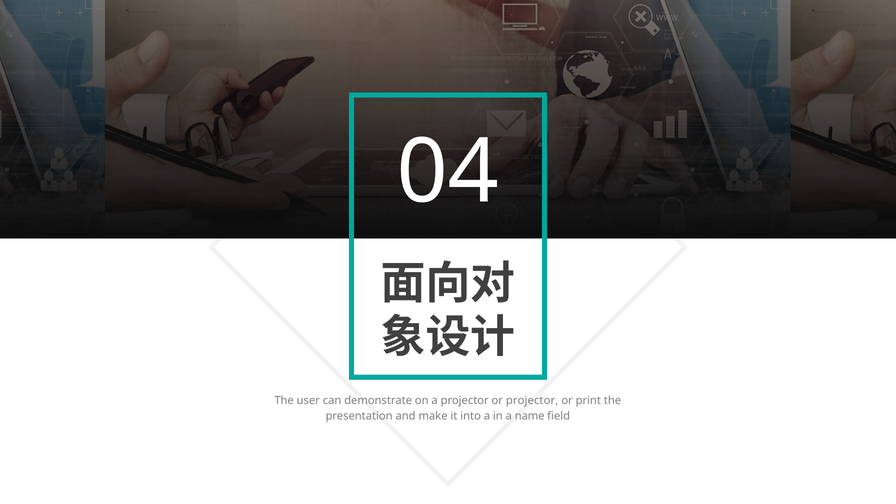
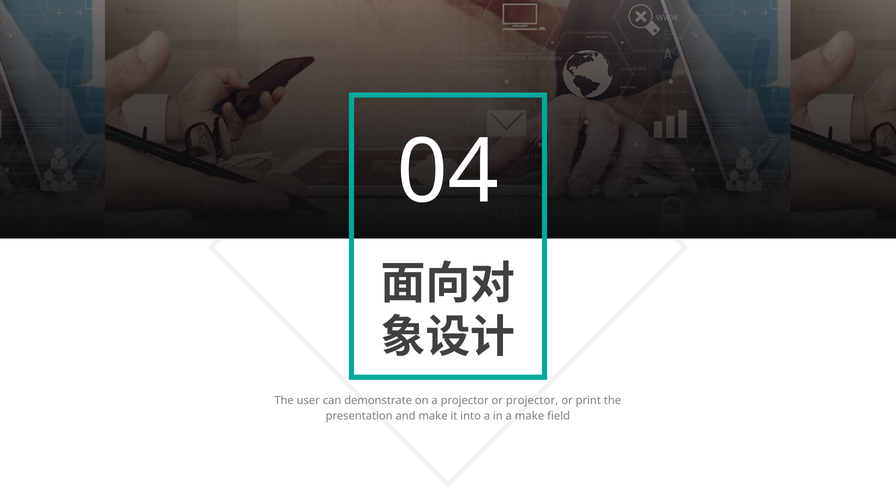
a name: name -> make
